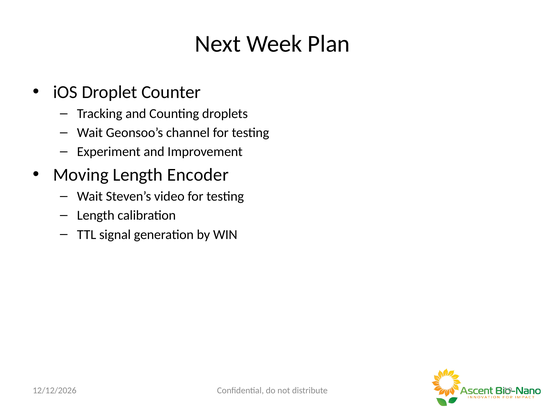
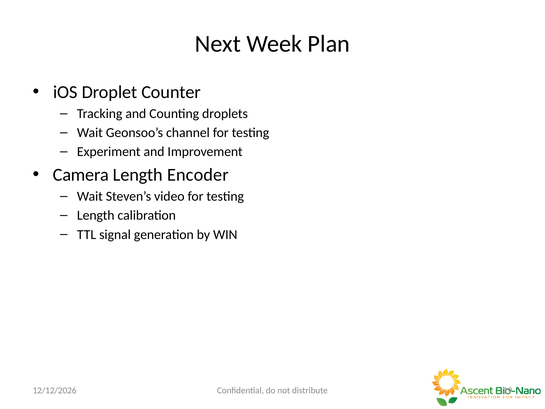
Moving: Moving -> Camera
